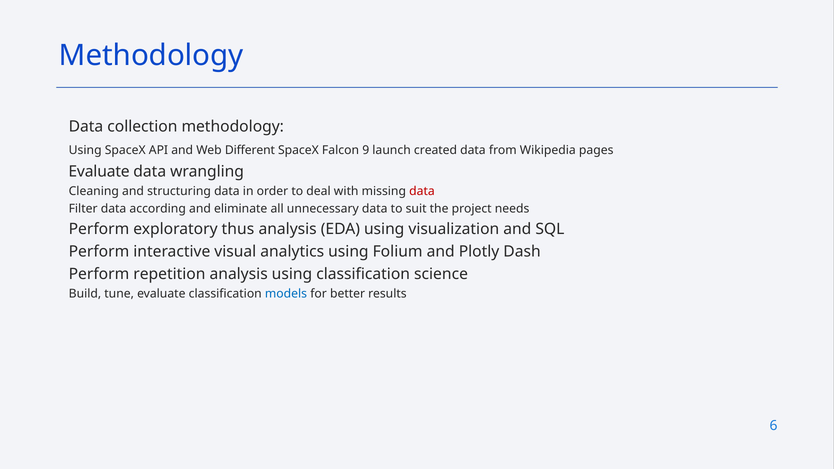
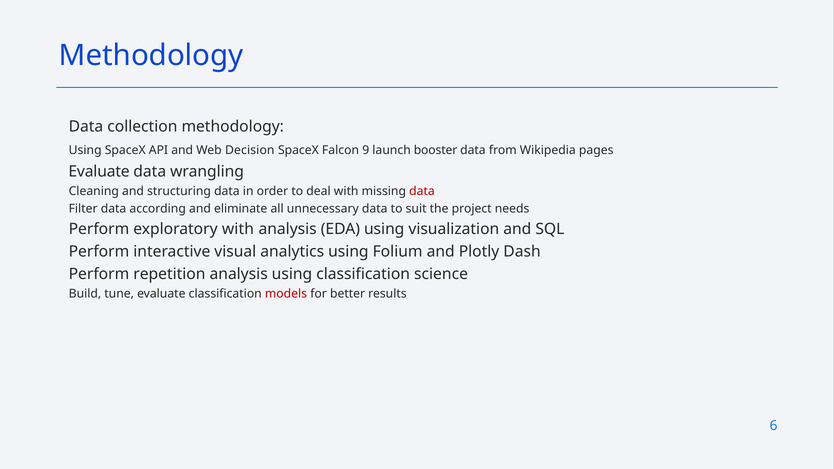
Different: Different -> Decision
created: created -> booster
exploratory thus: thus -> with
models colour: blue -> red
